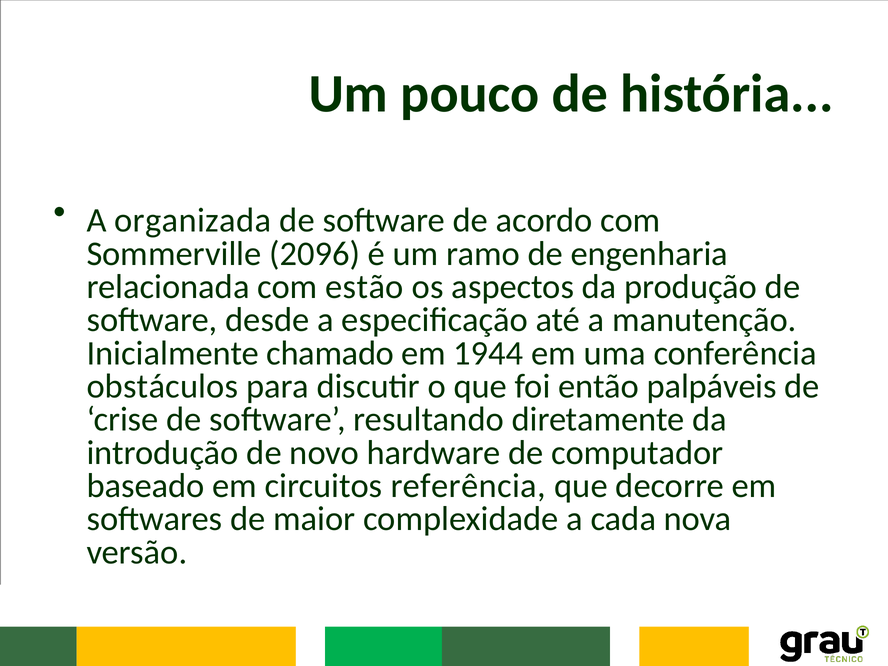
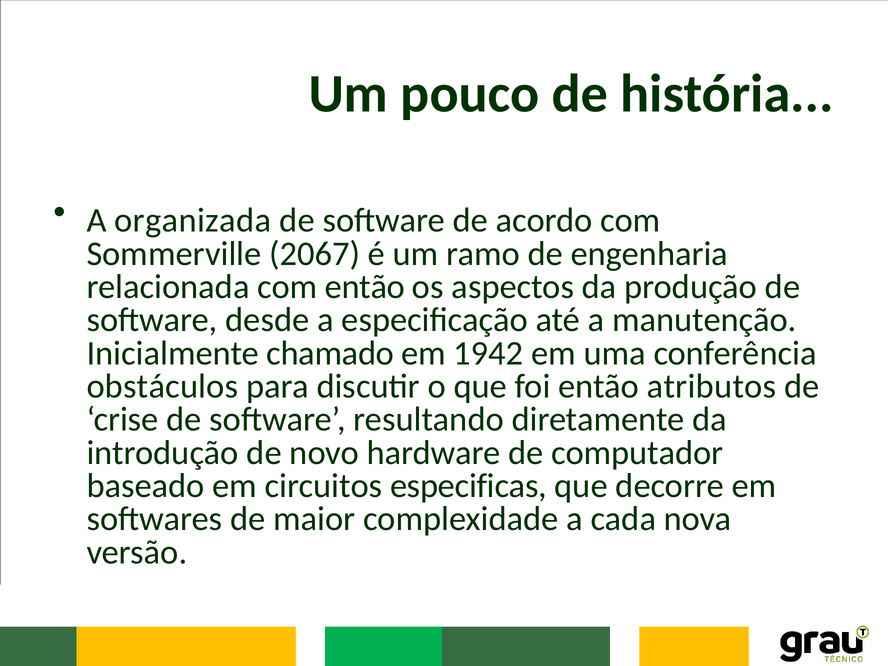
2096: 2096 -> 2067
com estão: estão -> então
1944: 1944 -> 1942
palpáveis: palpáveis -> atributos
referência: referência -> especificas
